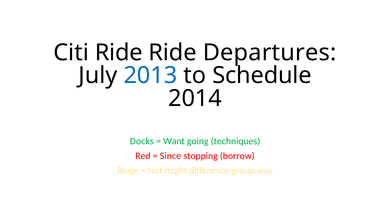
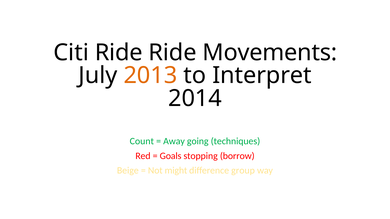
Departures: Departures -> Movements
2013 colour: blue -> orange
Schedule: Schedule -> Interpret
Docks: Docks -> Count
Want: Want -> Away
Since: Since -> Goals
